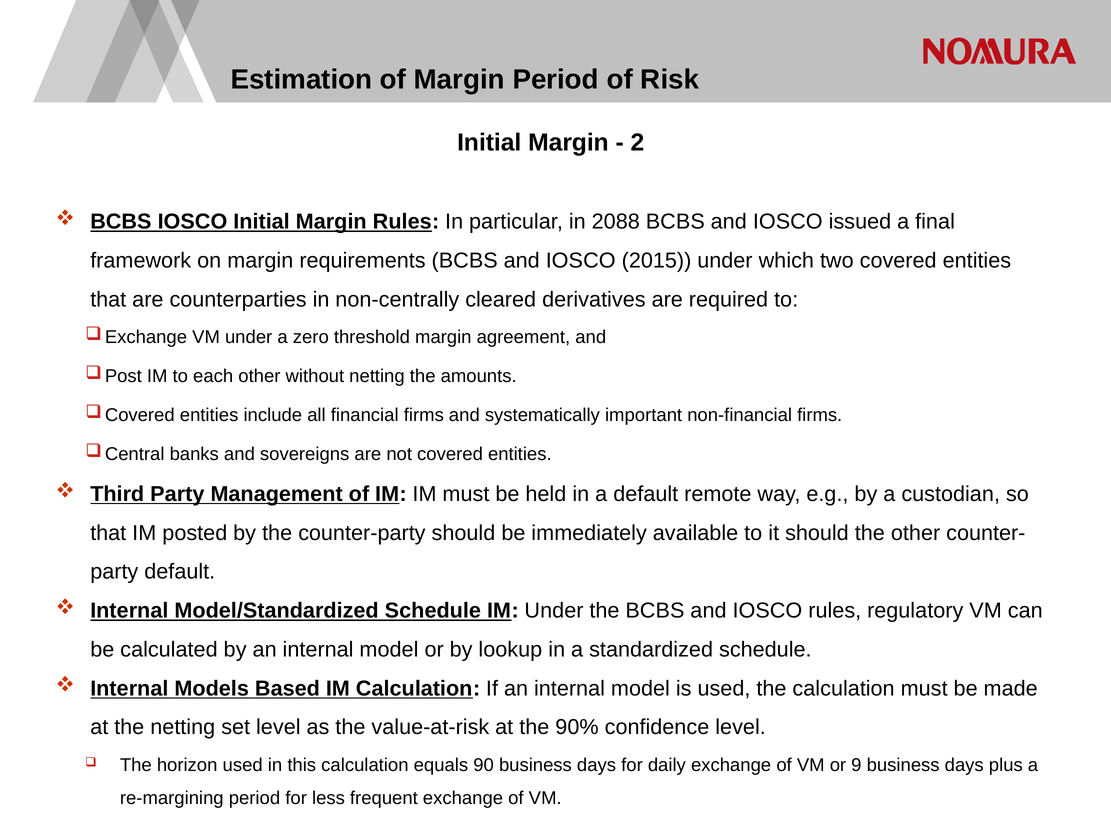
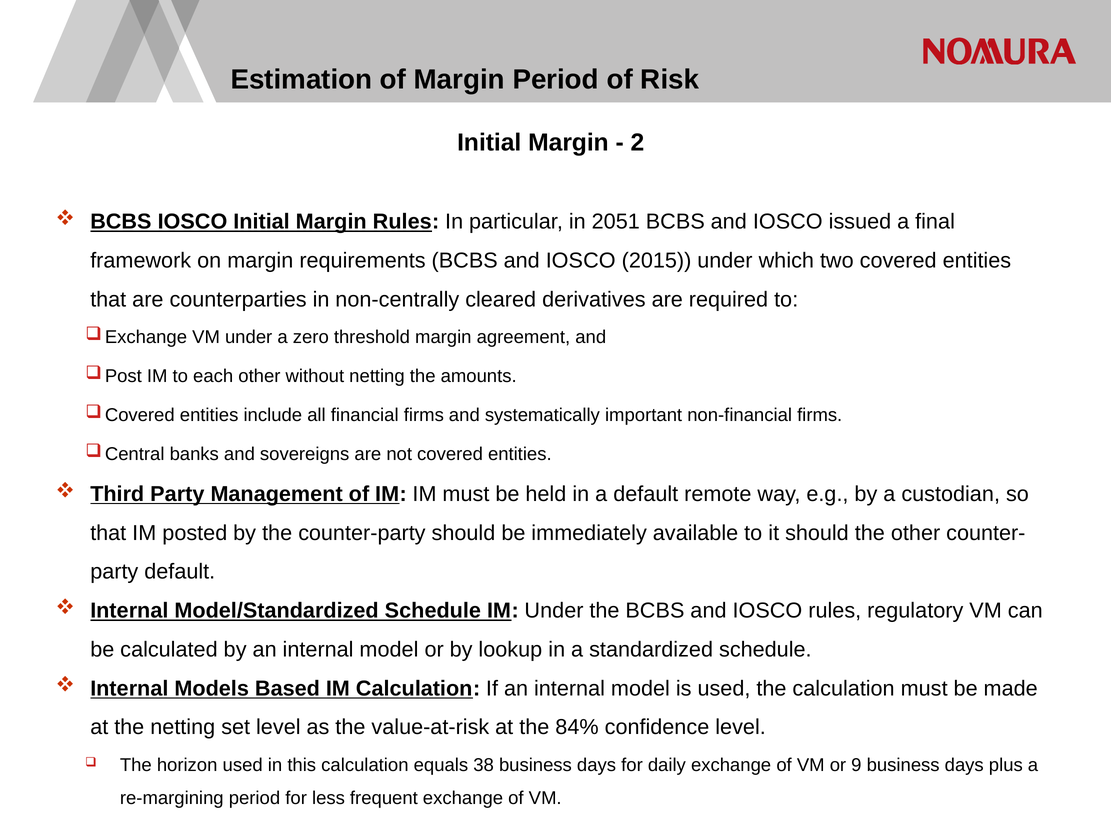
2088: 2088 -> 2051
90%: 90% -> 84%
90: 90 -> 38
